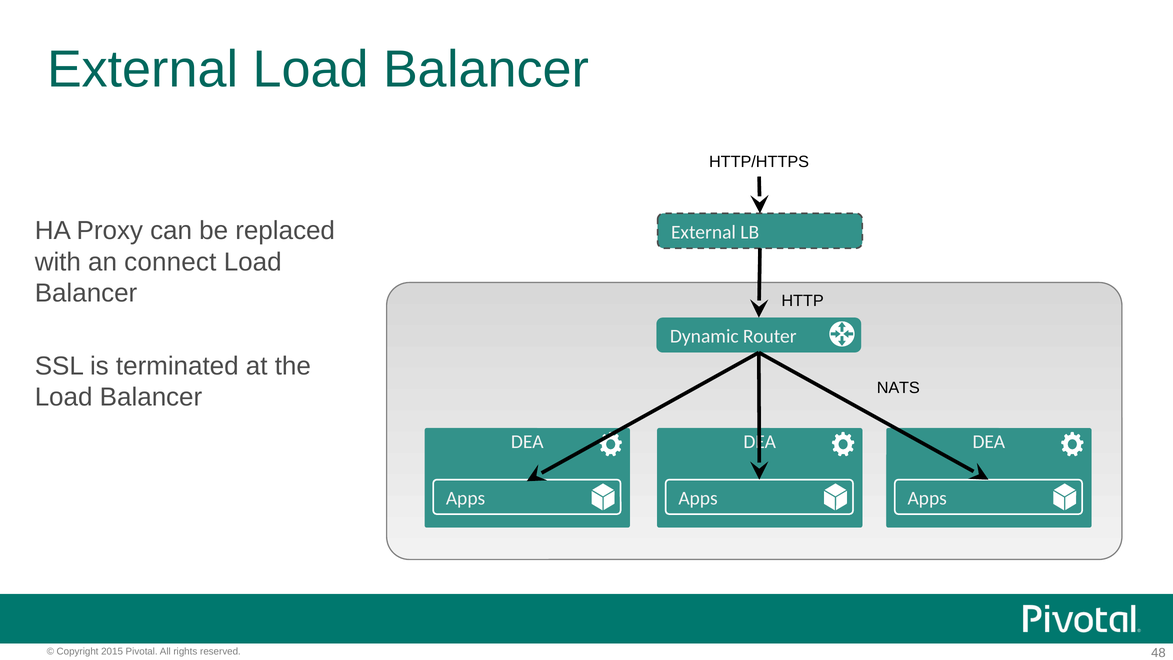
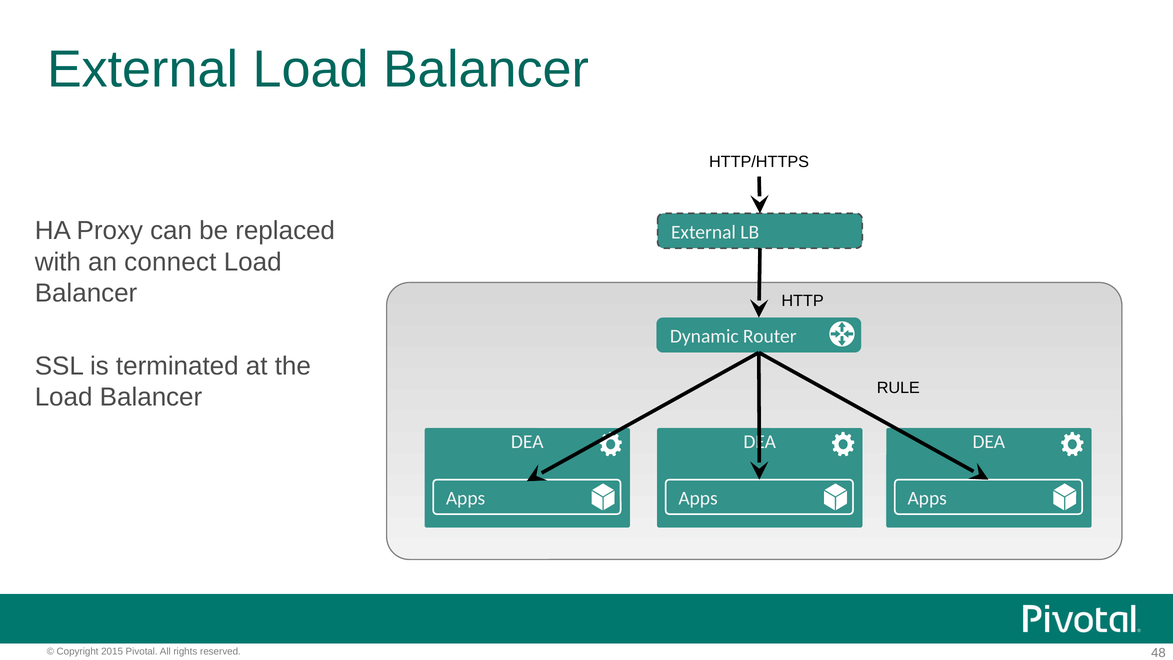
NATS: NATS -> RULE
